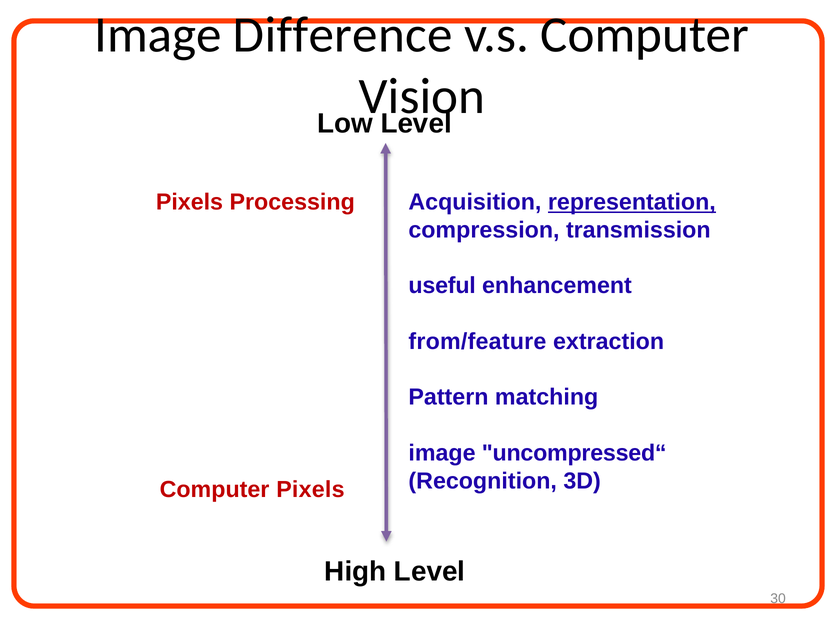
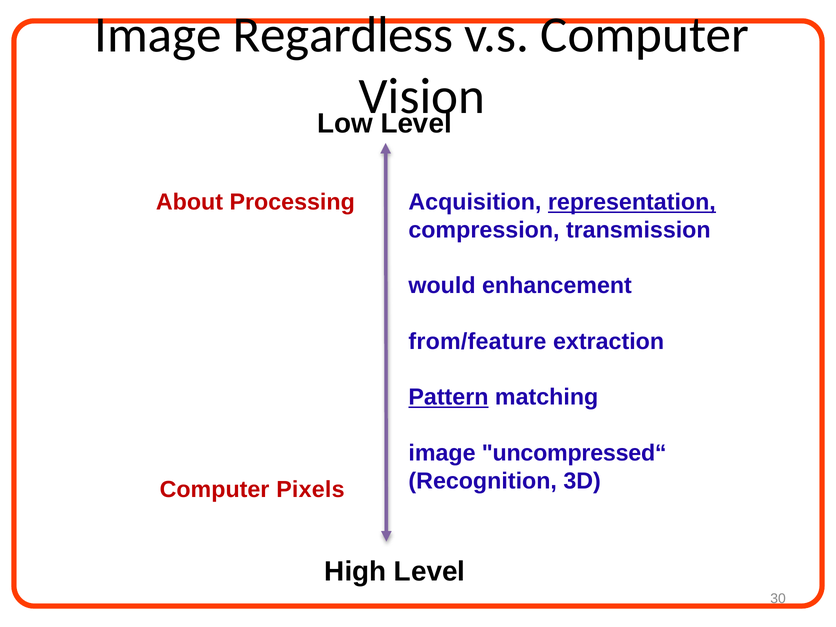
Difference: Difference -> Regardless
Pixels at (189, 202): Pixels -> About
useful: useful -> would
Pattern underline: none -> present
